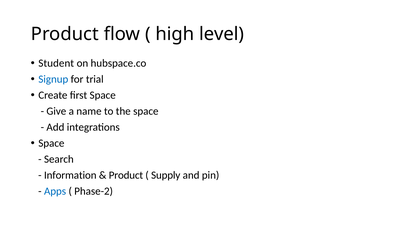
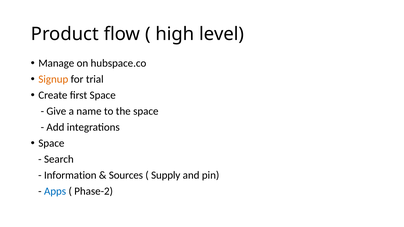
Student: Student -> Manage
Signup colour: blue -> orange
Product at (126, 176): Product -> Sources
